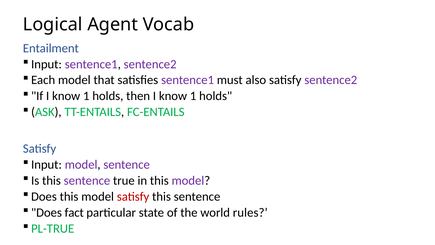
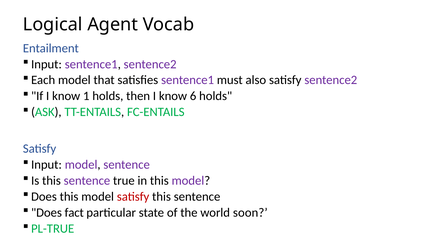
then I know 1: 1 -> 6
rules: rules -> soon
